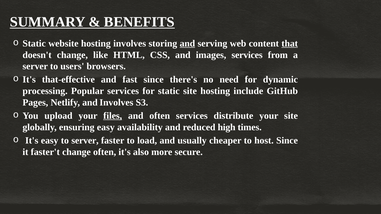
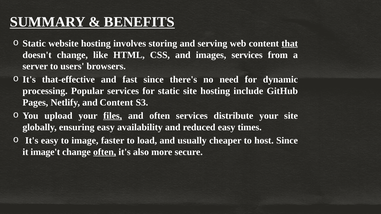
and at (187, 44) underline: present -> none
and Involves: Involves -> Content
reduced high: high -> easy
to server: server -> image
faster't: faster't -> image't
often at (105, 152) underline: none -> present
